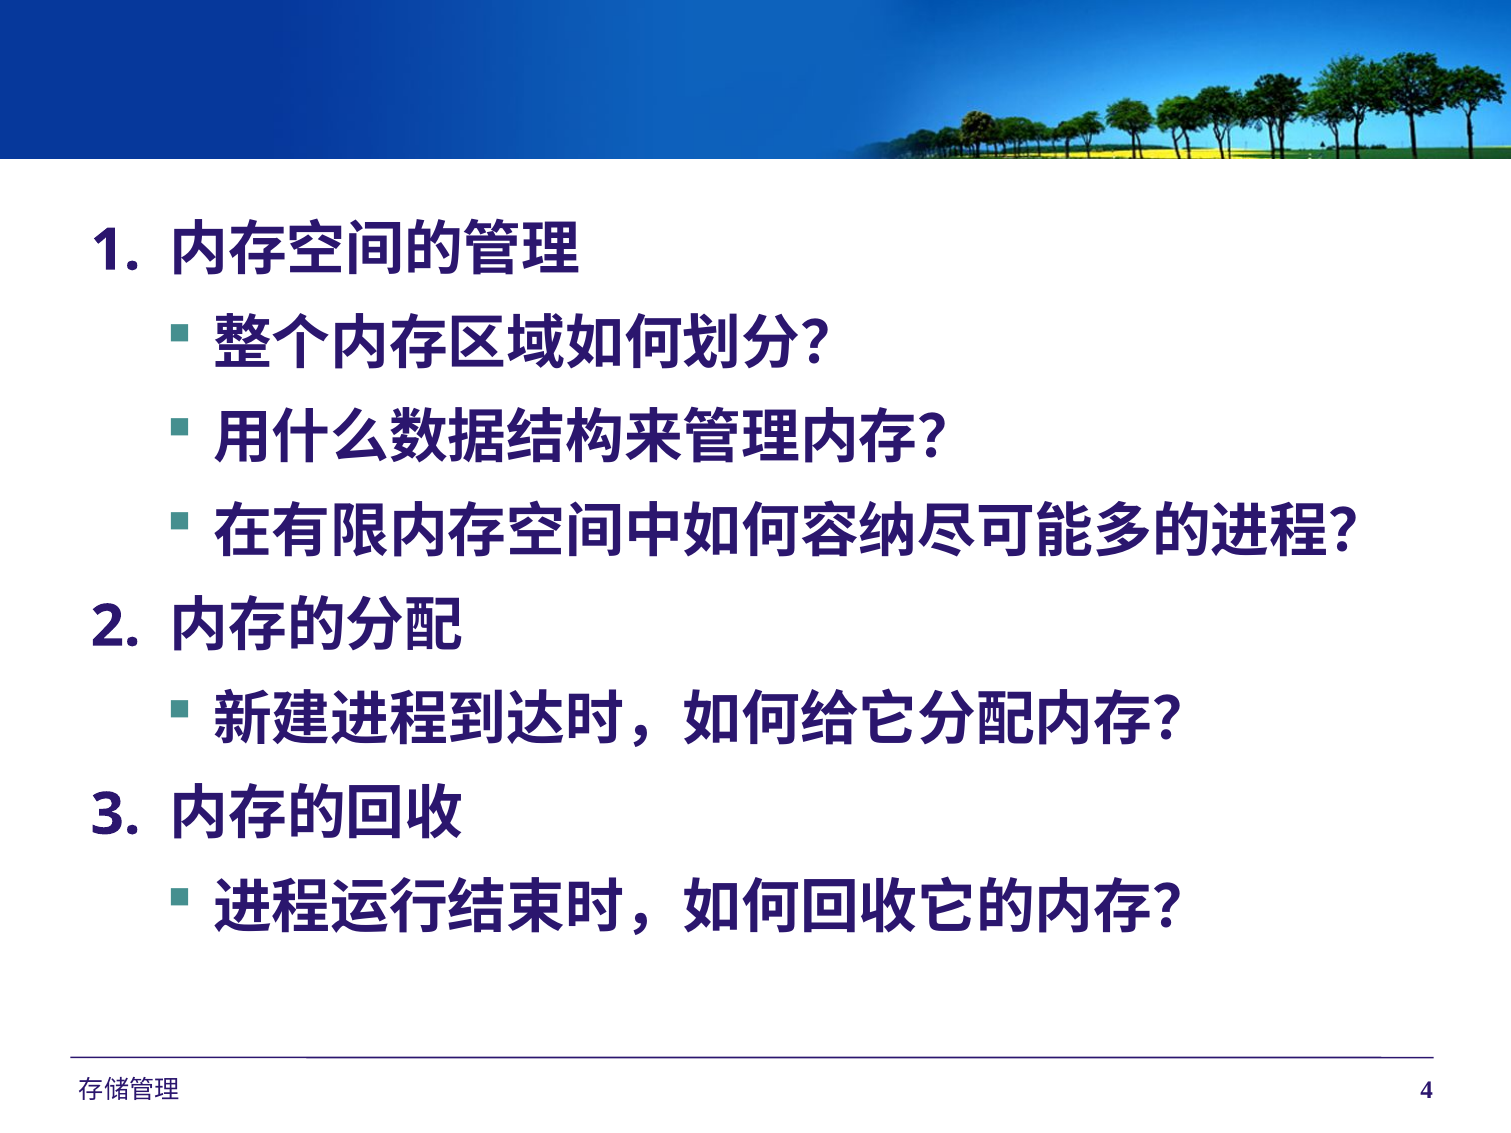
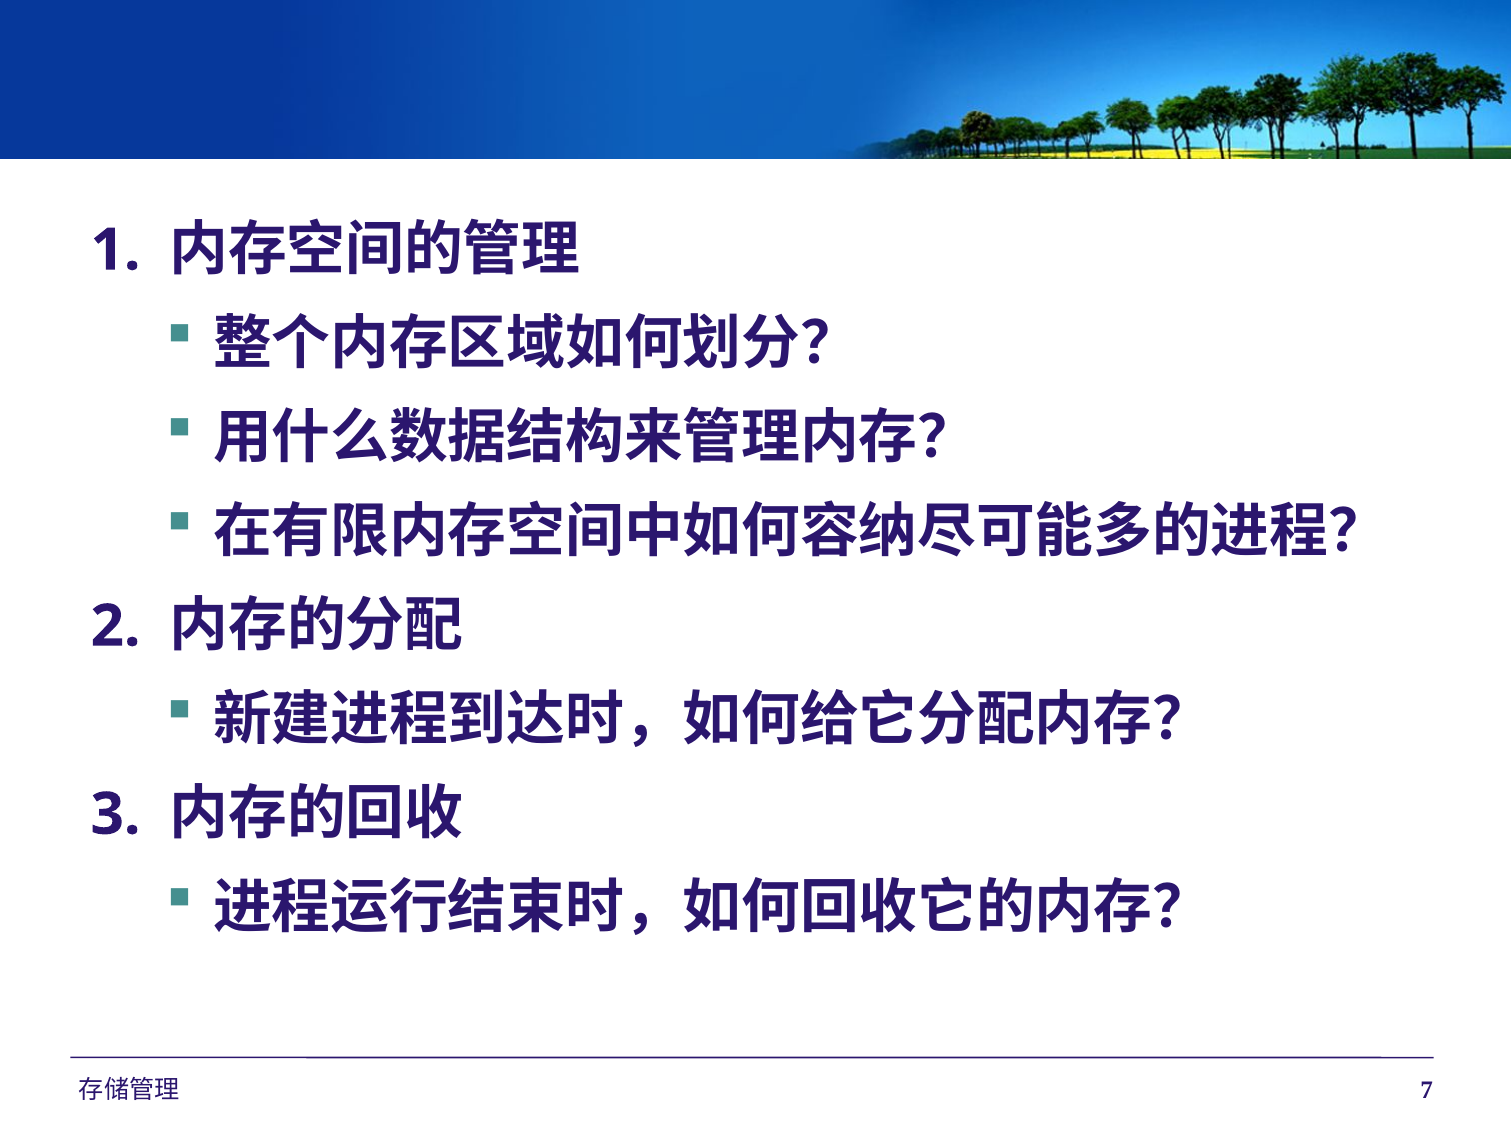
4: 4 -> 7
